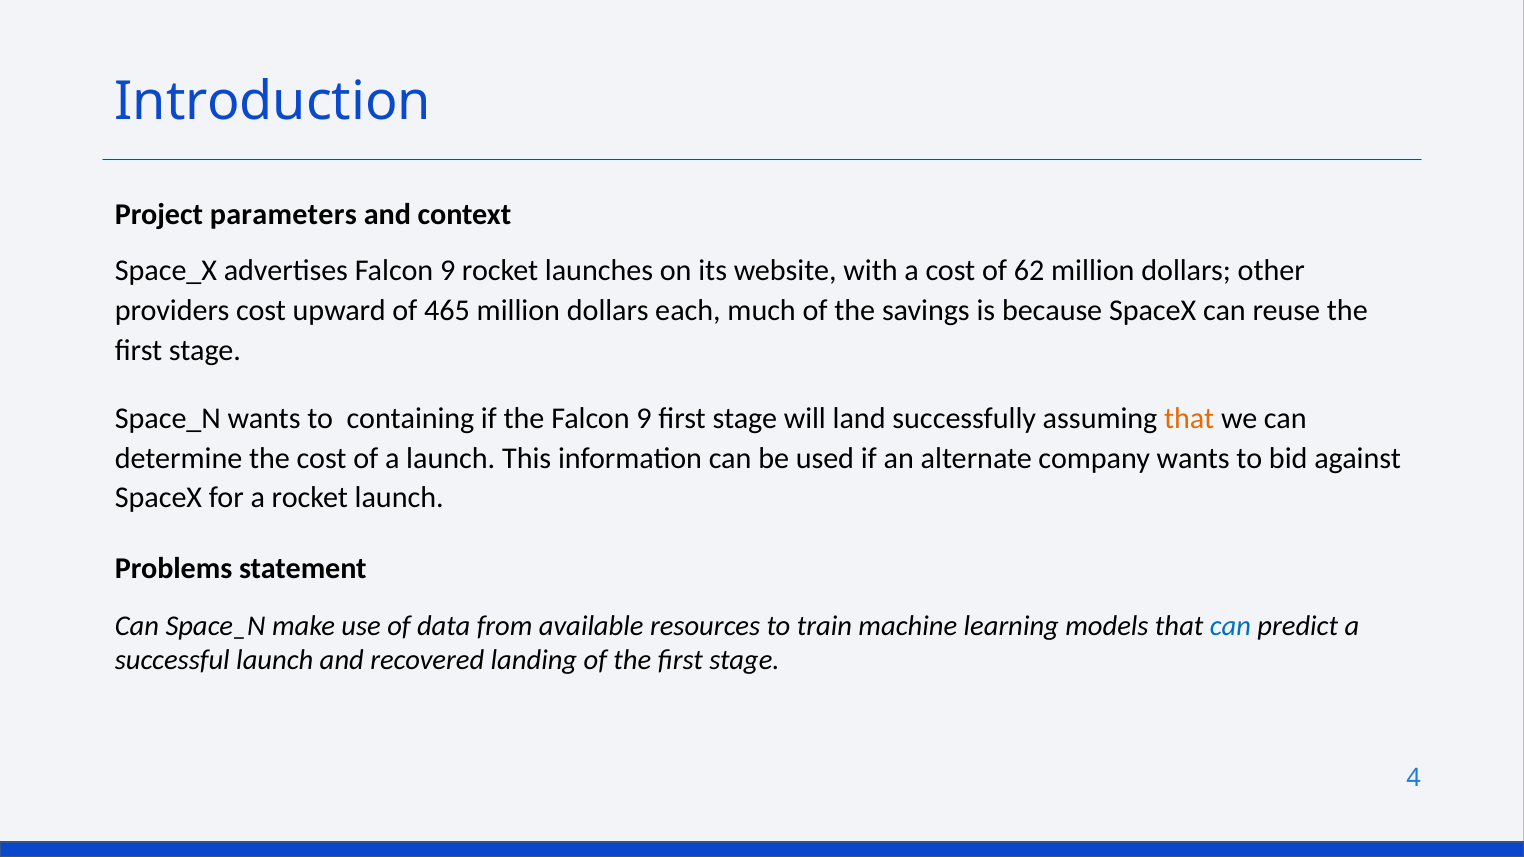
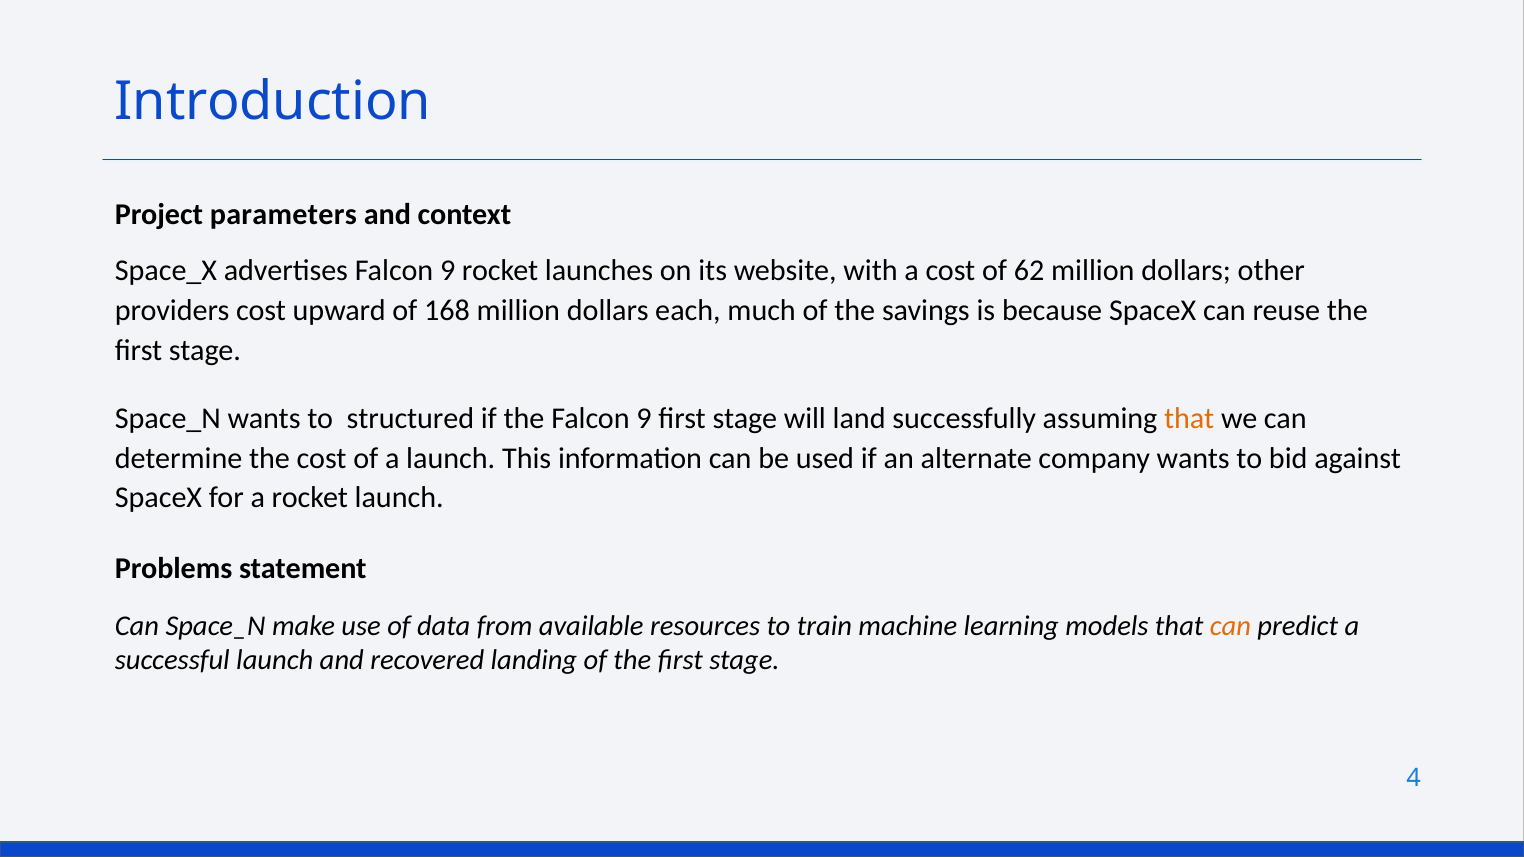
465: 465 -> 168
containing: containing -> structured
can at (1230, 626) colour: blue -> orange
